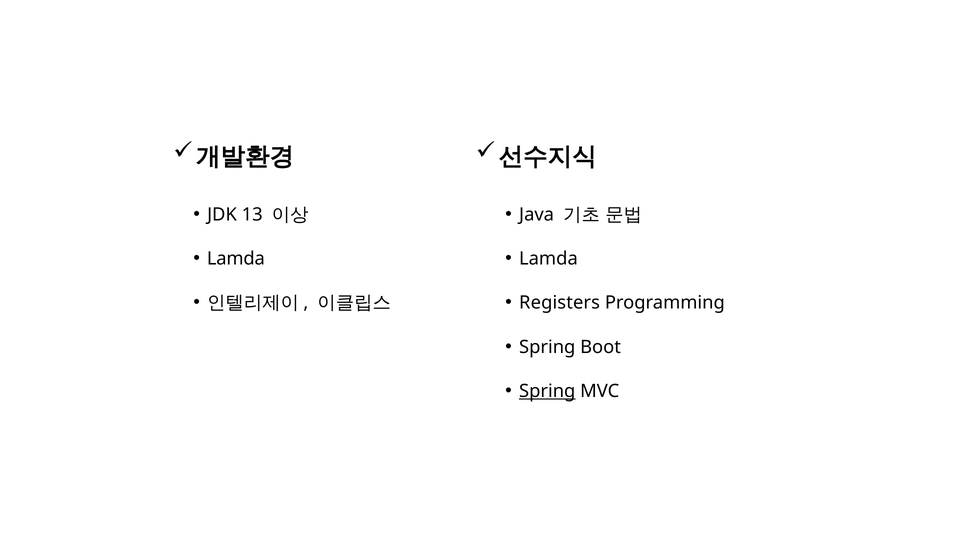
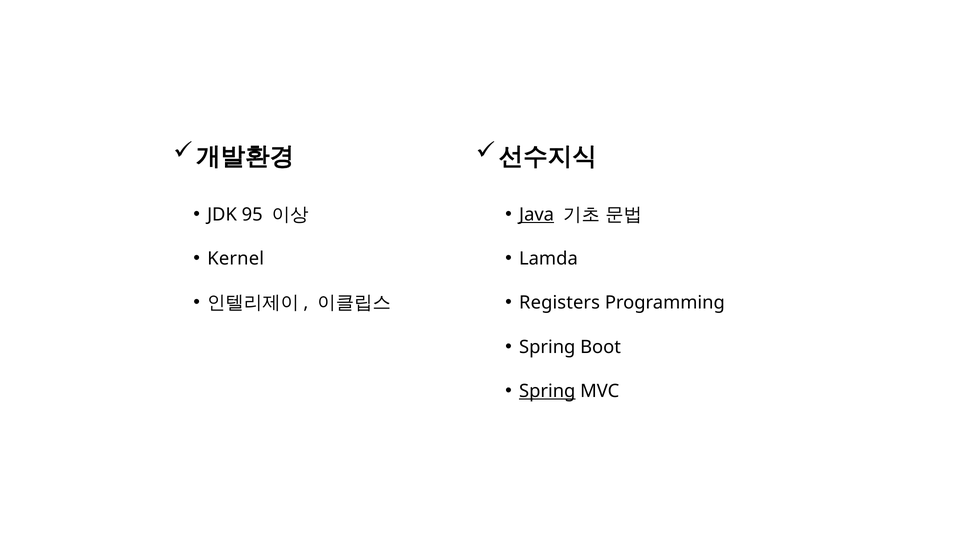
13: 13 -> 95
Java underline: none -> present
Lamda at (236, 258): Lamda -> Kernel
